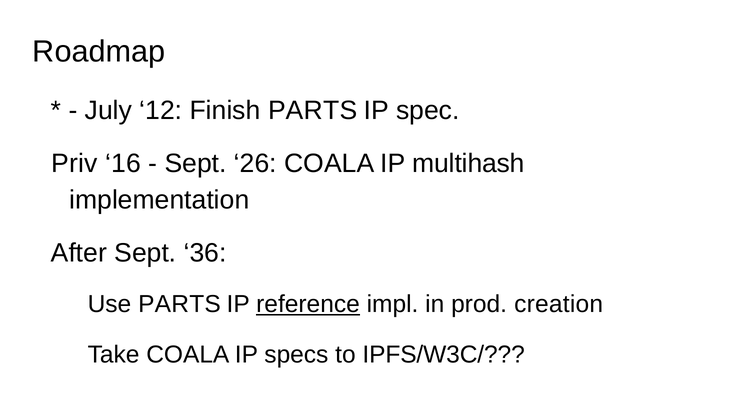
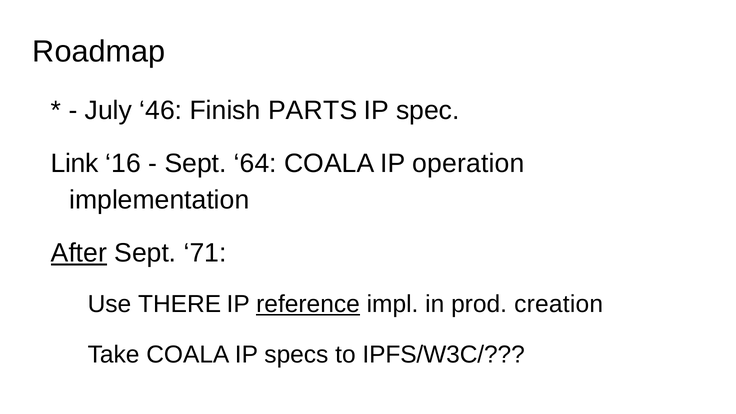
12: 12 -> 46
Priv: Priv -> Link
26: 26 -> 64
multihash: multihash -> operation
After underline: none -> present
36: 36 -> 71
Use PARTS: PARTS -> THERE
